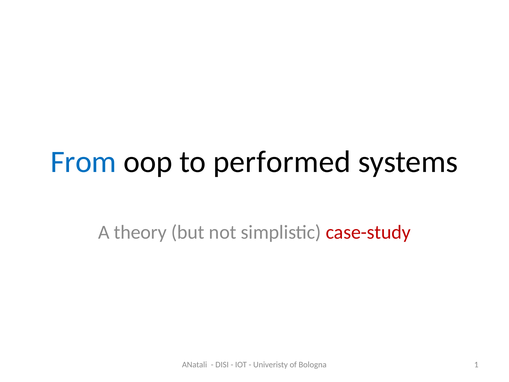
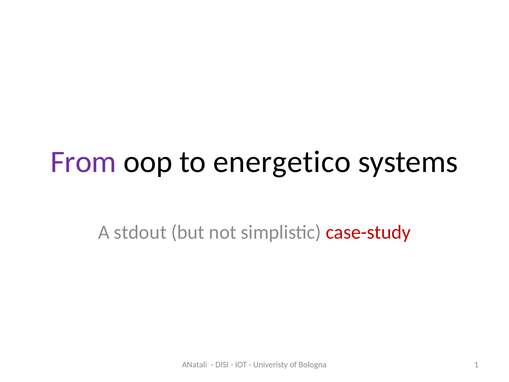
From colour: blue -> purple
performed: performed -> energetico
theory: theory -> stdout
